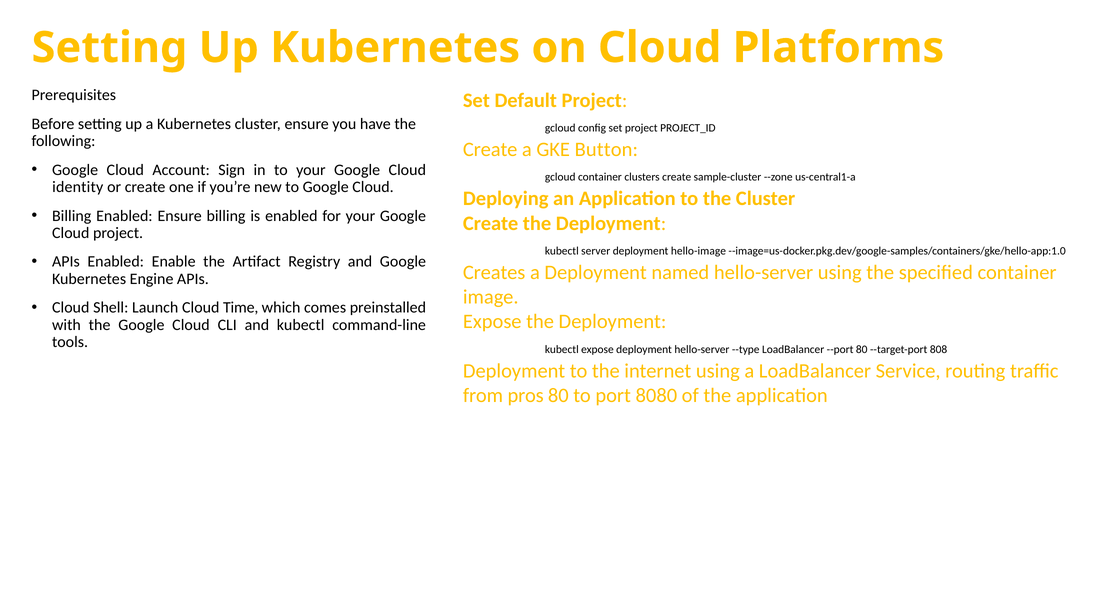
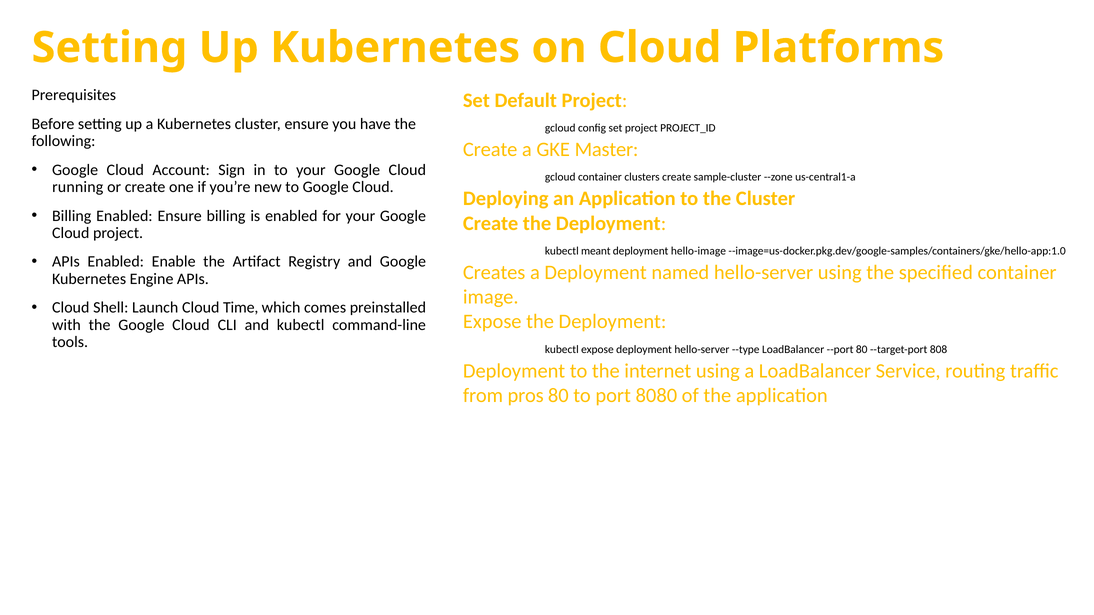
Button: Button -> Master
identity: identity -> running
server: server -> meant
